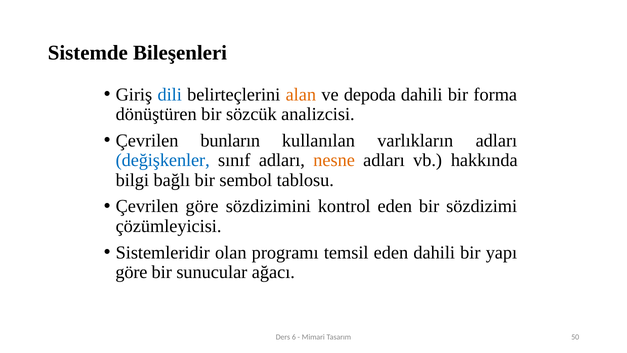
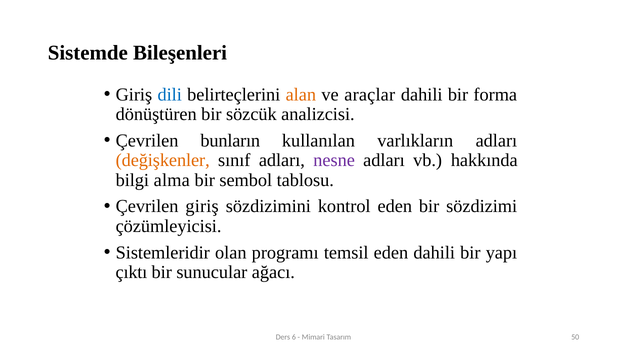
depoda: depoda -> araçlar
değişkenler colour: blue -> orange
nesne colour: orange -> purple
bağlı: bağlı -> alma
Çevrilen göre: göre -> giriş
göre at (131, 272): göre -> çıktı
